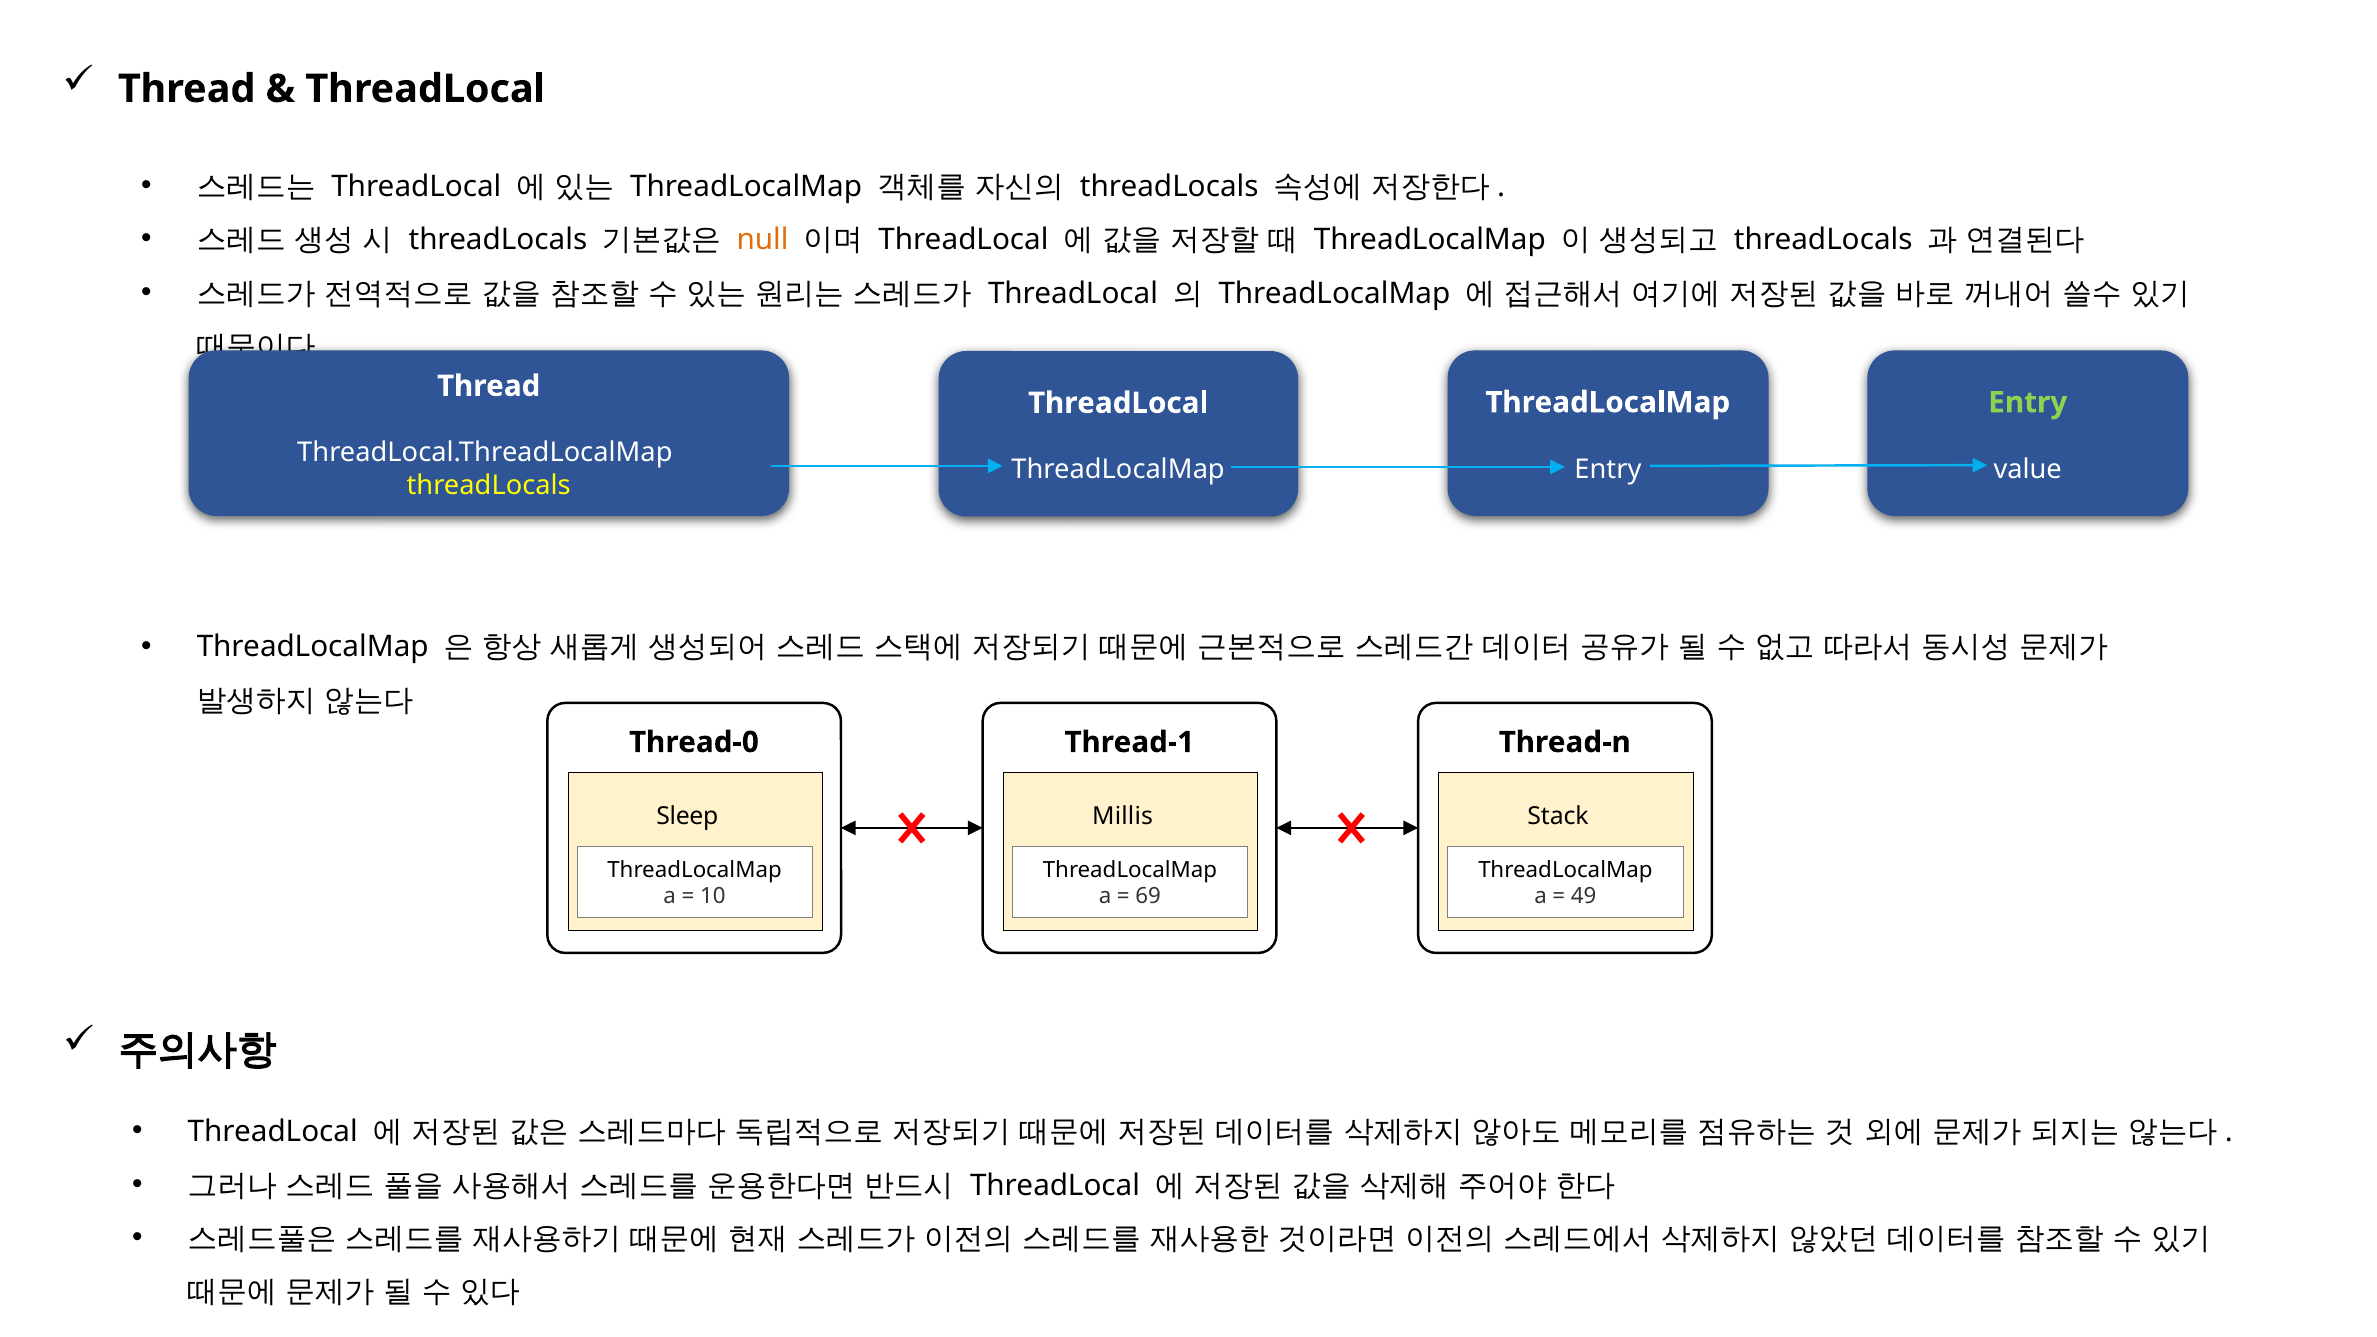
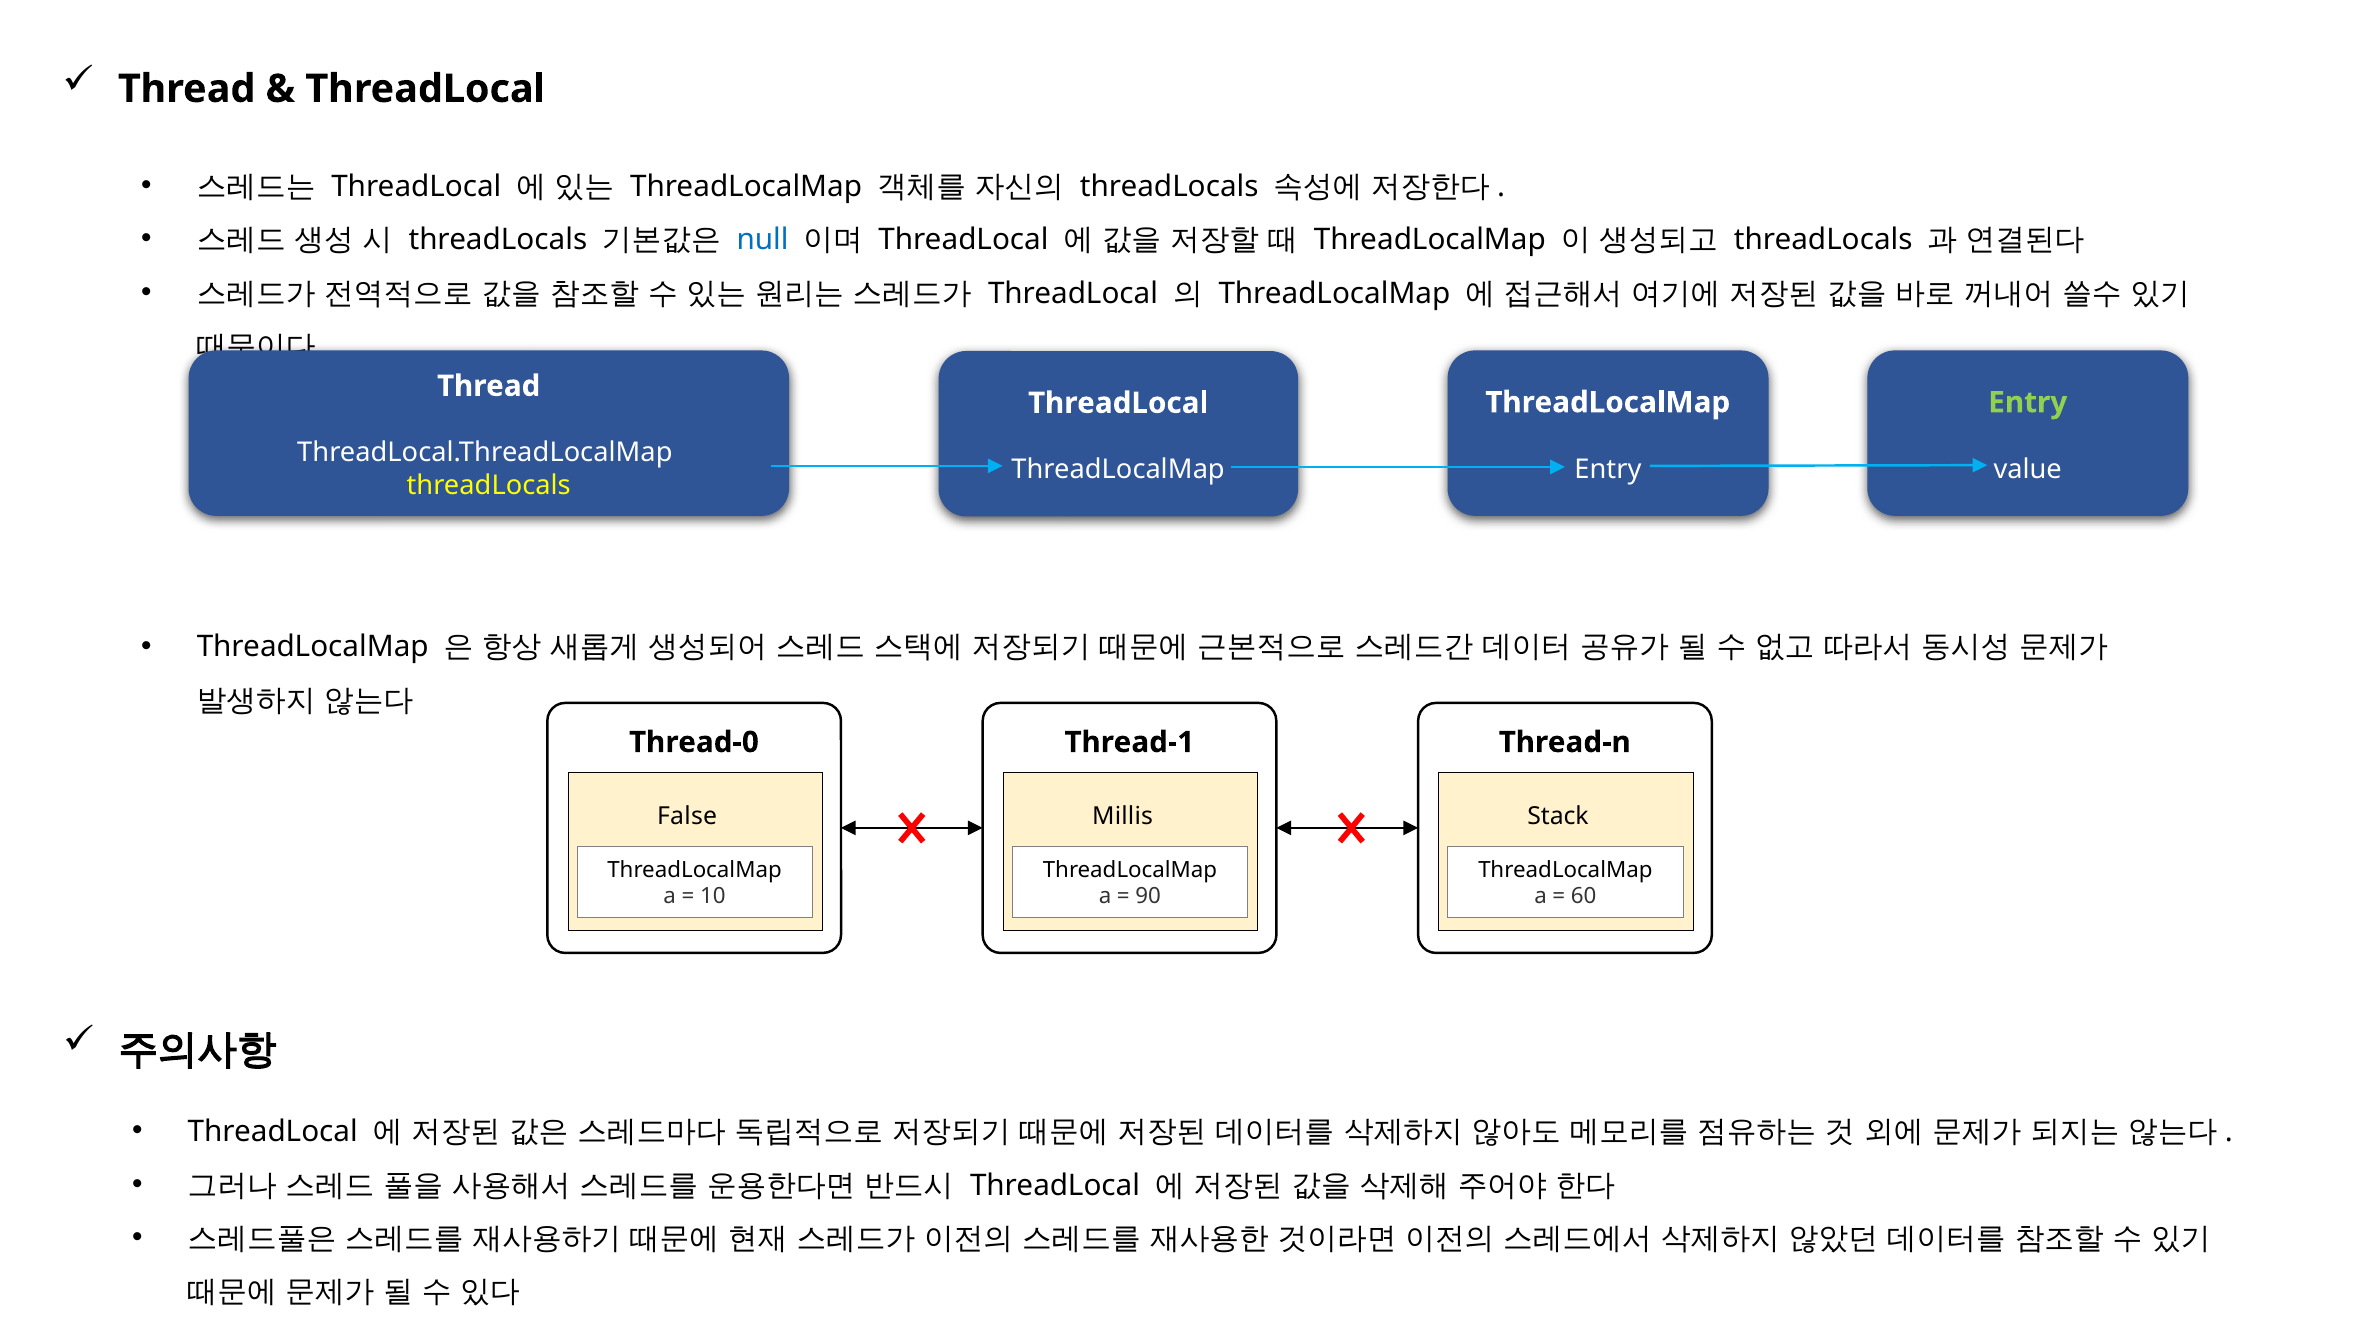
null colour: orange -> blue
Sleep: Sleep -> False
69: 69 -> 90
49: 49 -> 60
